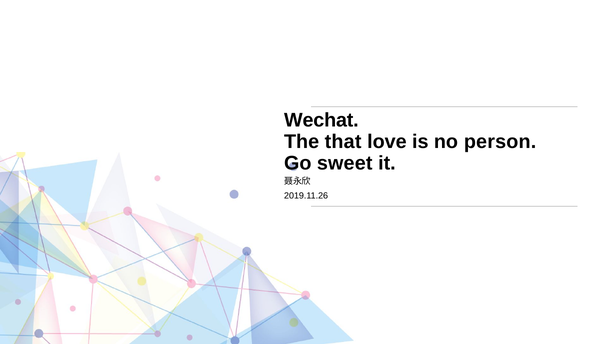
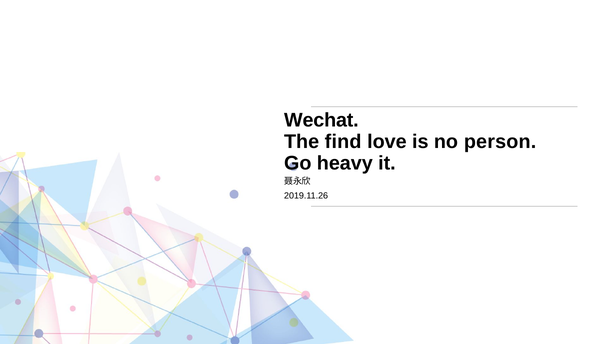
that: that -> find
sweet: sweet -> heavy
